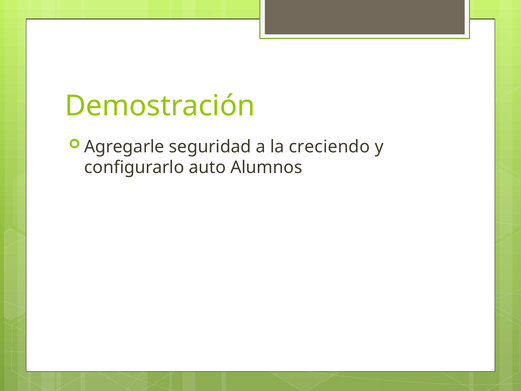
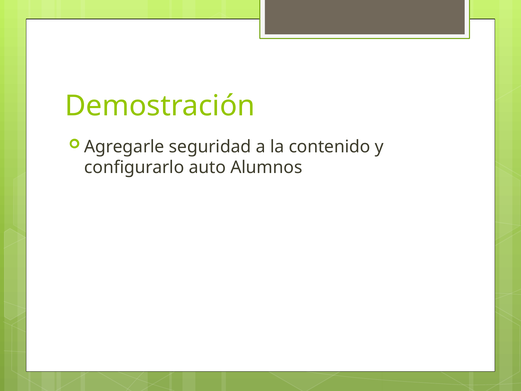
creciendo: creciendo -> contenido
